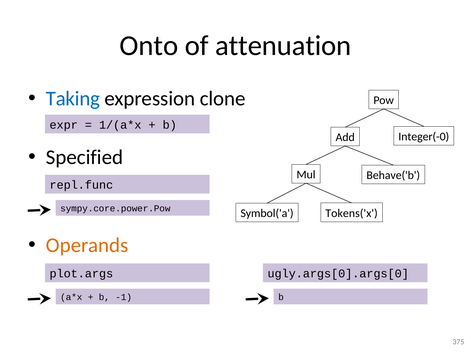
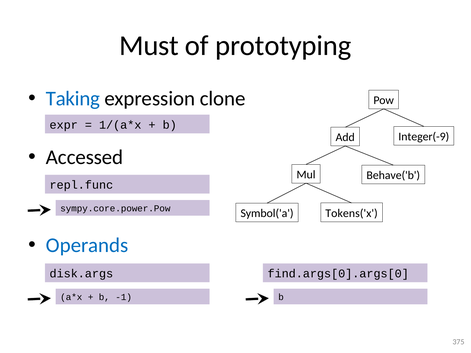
Onto: Onto -> Must
attenuation: attenuation -> prototyping
Integer(-0: Integer(-0 -> Integer(-9
Specified: Specified -> Accessed
Operands colour: orange -> blue
plot.args: plot.args -> disk.args
ugly.args[0].args[0: ugly.args[0].args[0 -> find.args[0].args[0
